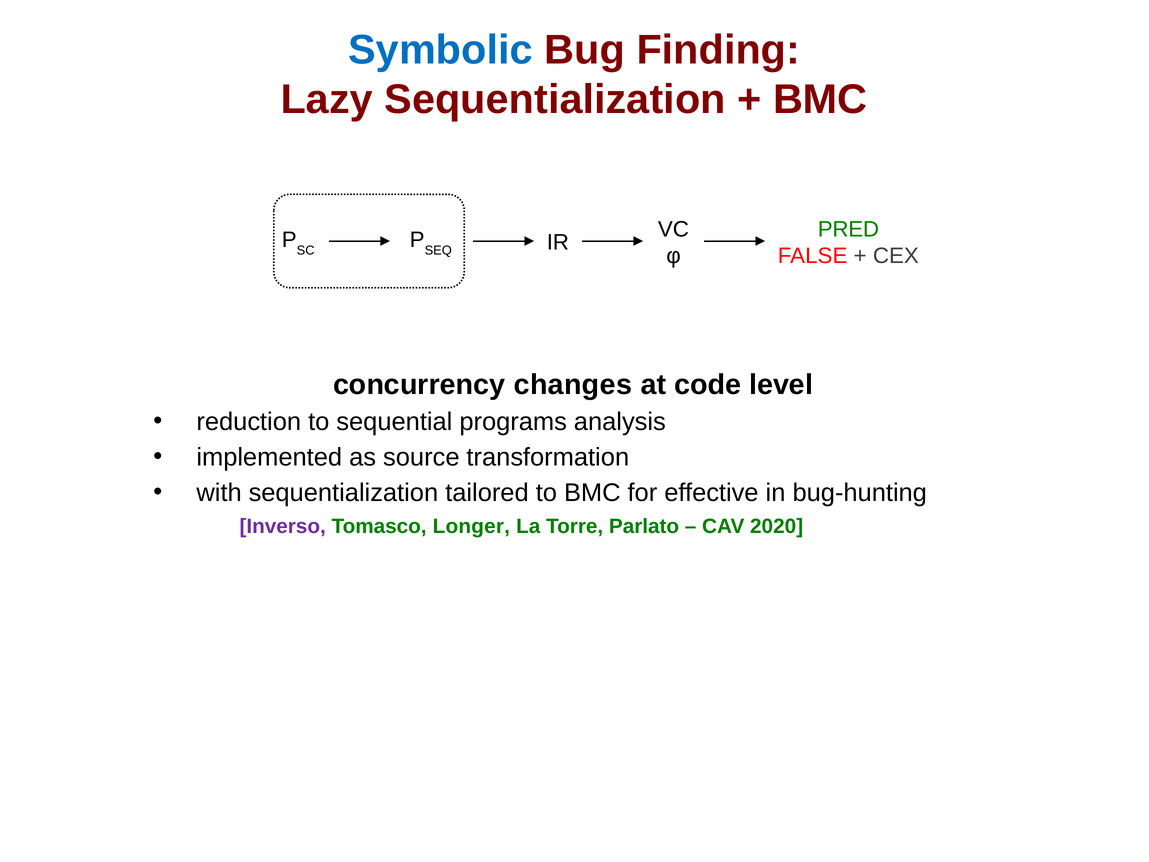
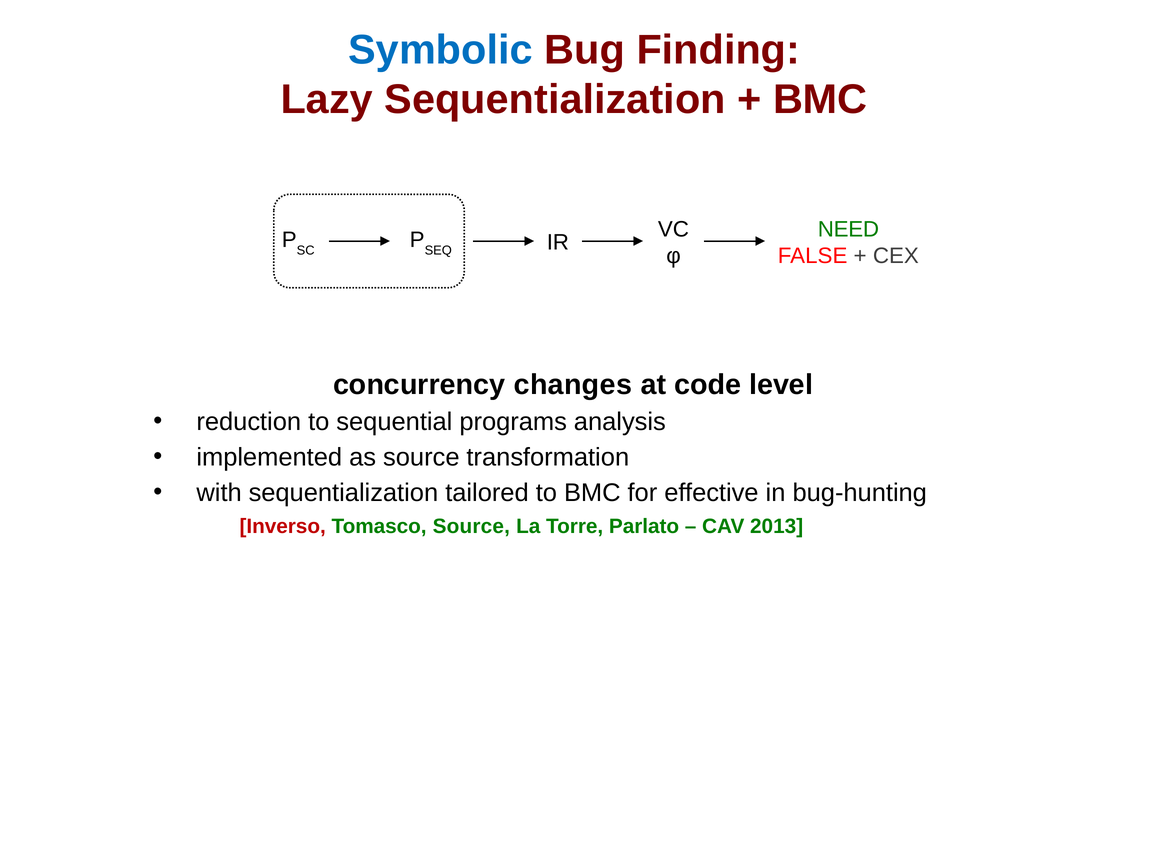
PRED: PRED -> NEED
Inverso colour: purple -> red
Tomasco Longer: Longer -> Source
2020: 2020 -> 2013
